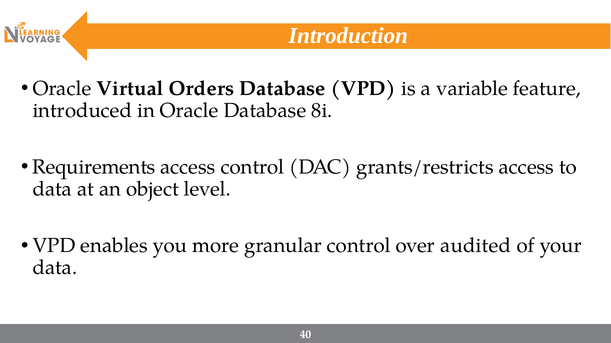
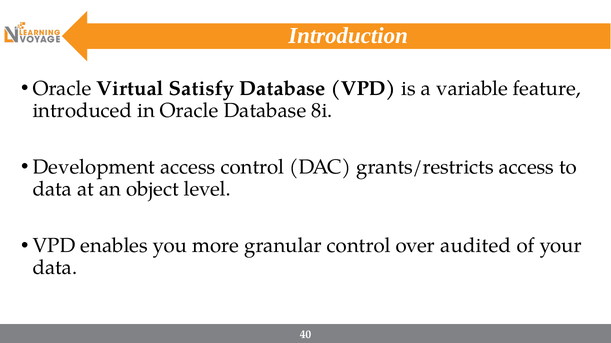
Orders: Orders -> Satisfy
Requirements: Requirements -> Development
